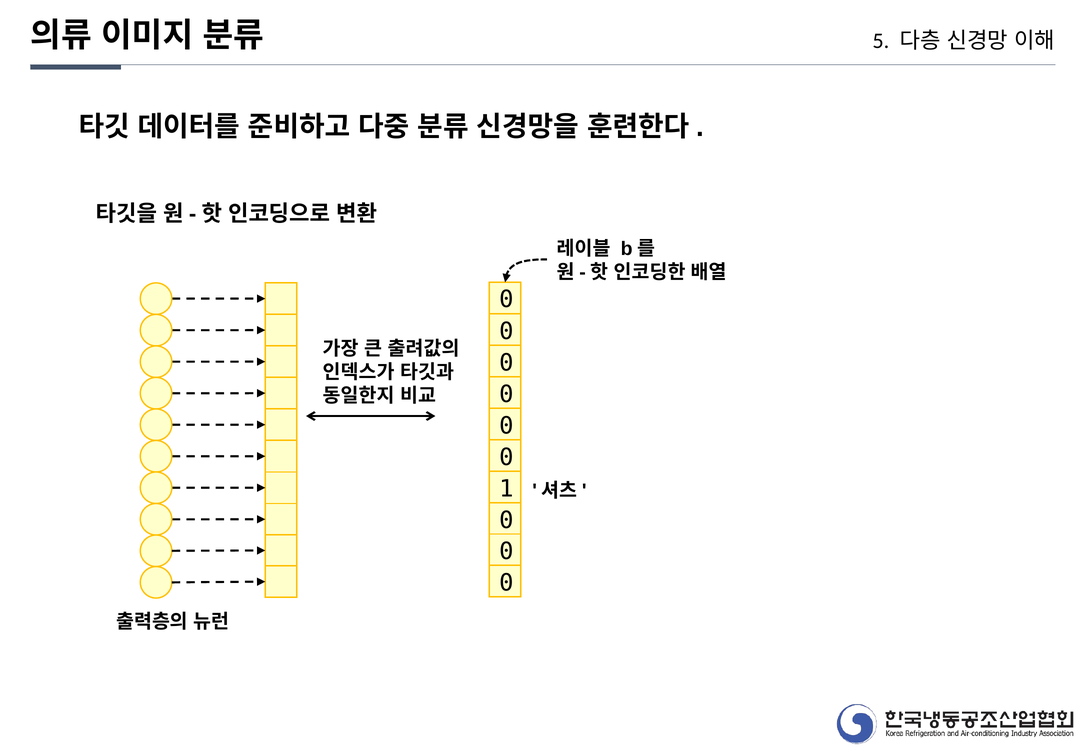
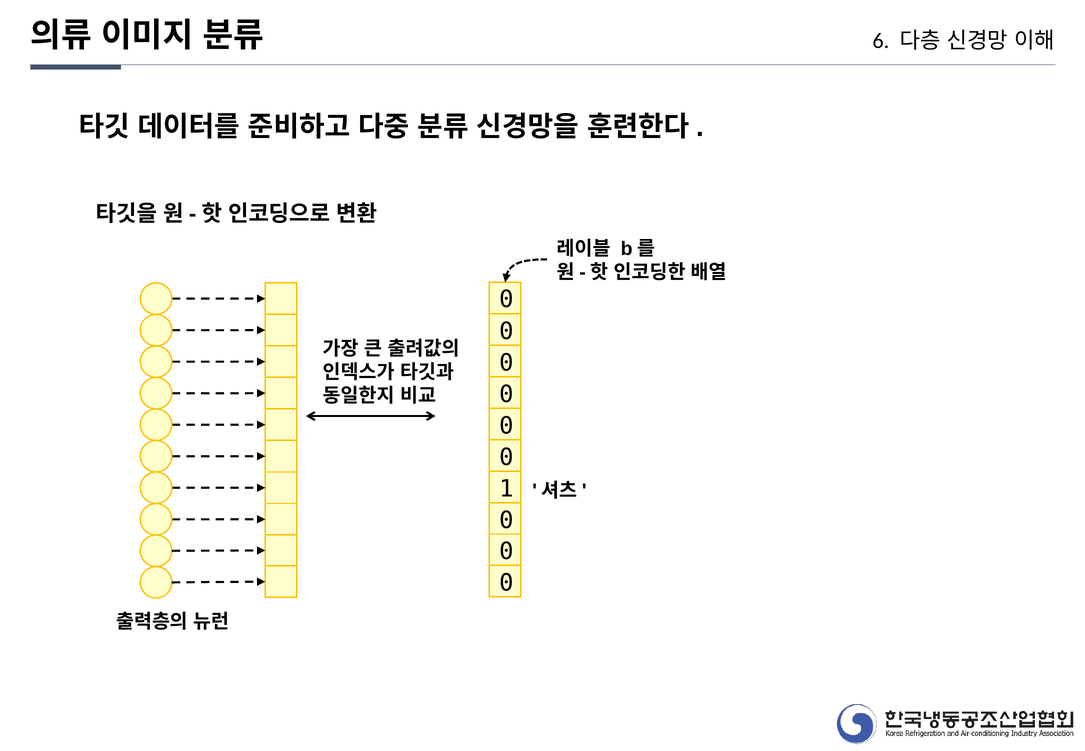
5: 5 -> 6
